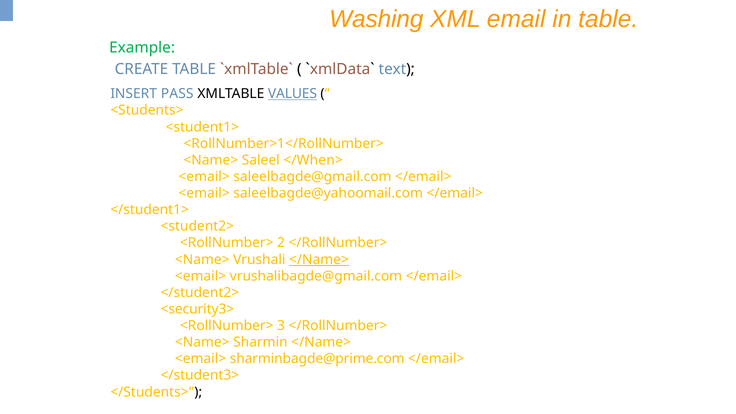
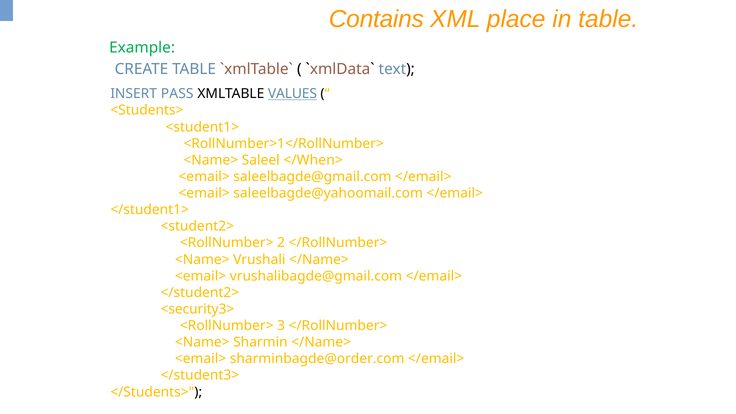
Washing: Washing -> Contains
email: email -> place
</Name> at (319, 259) underline: present -> none
sharminbagde@prime.com: sharminbagde@prime.com -> sharminbagde@order.com
